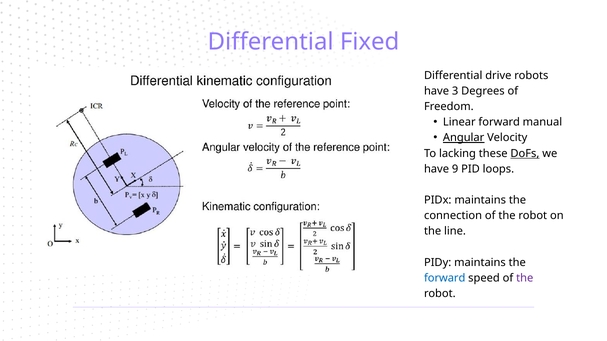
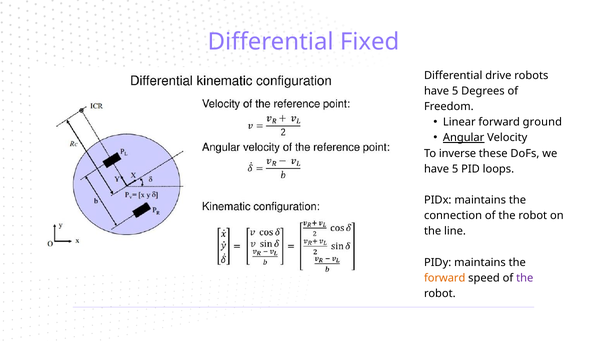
3 at (455, 91): 3 -> 5
manual: manual -> ground
lacking: lacking -> inverse
DoFs underline: present -> none
9 at (455, 169): 9 -> 5
forward at (445, 278) colour: blue -> orange
